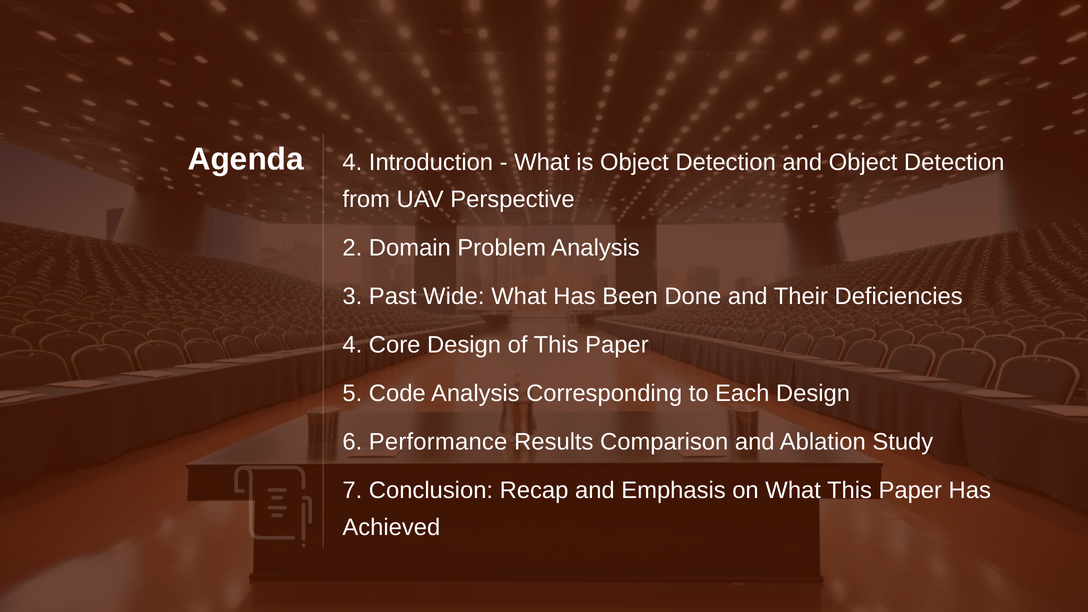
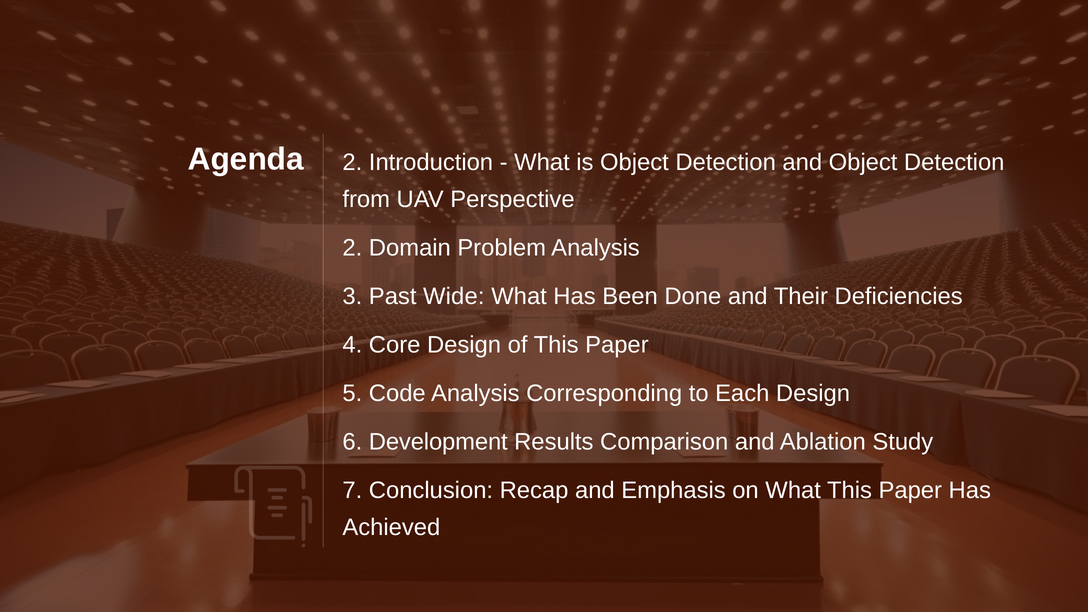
Agenda 4: 4 -> 2
Performance: Performance -> Development
